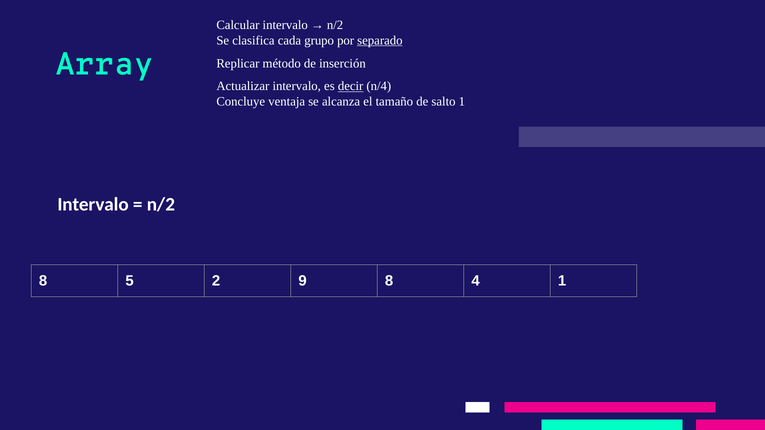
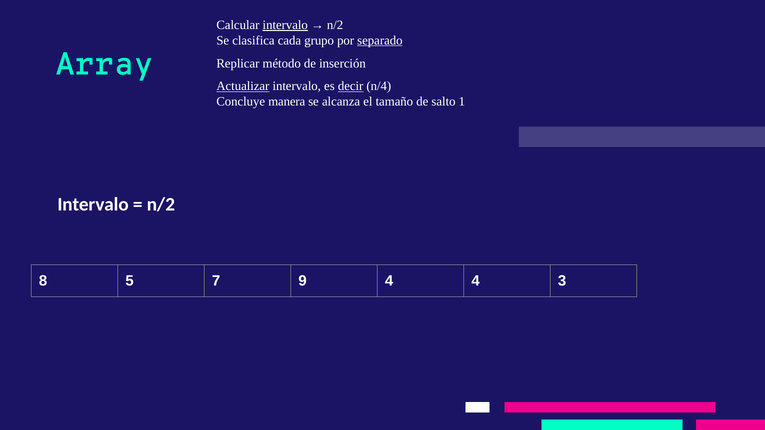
intervalo at (285, 25) underline: none -> present
Actualizar underline: none -> present
ventaja: ventaja -> manera
2: 2 -> 7
9 8: 8 -> 4
4 1: 1 -> 3
